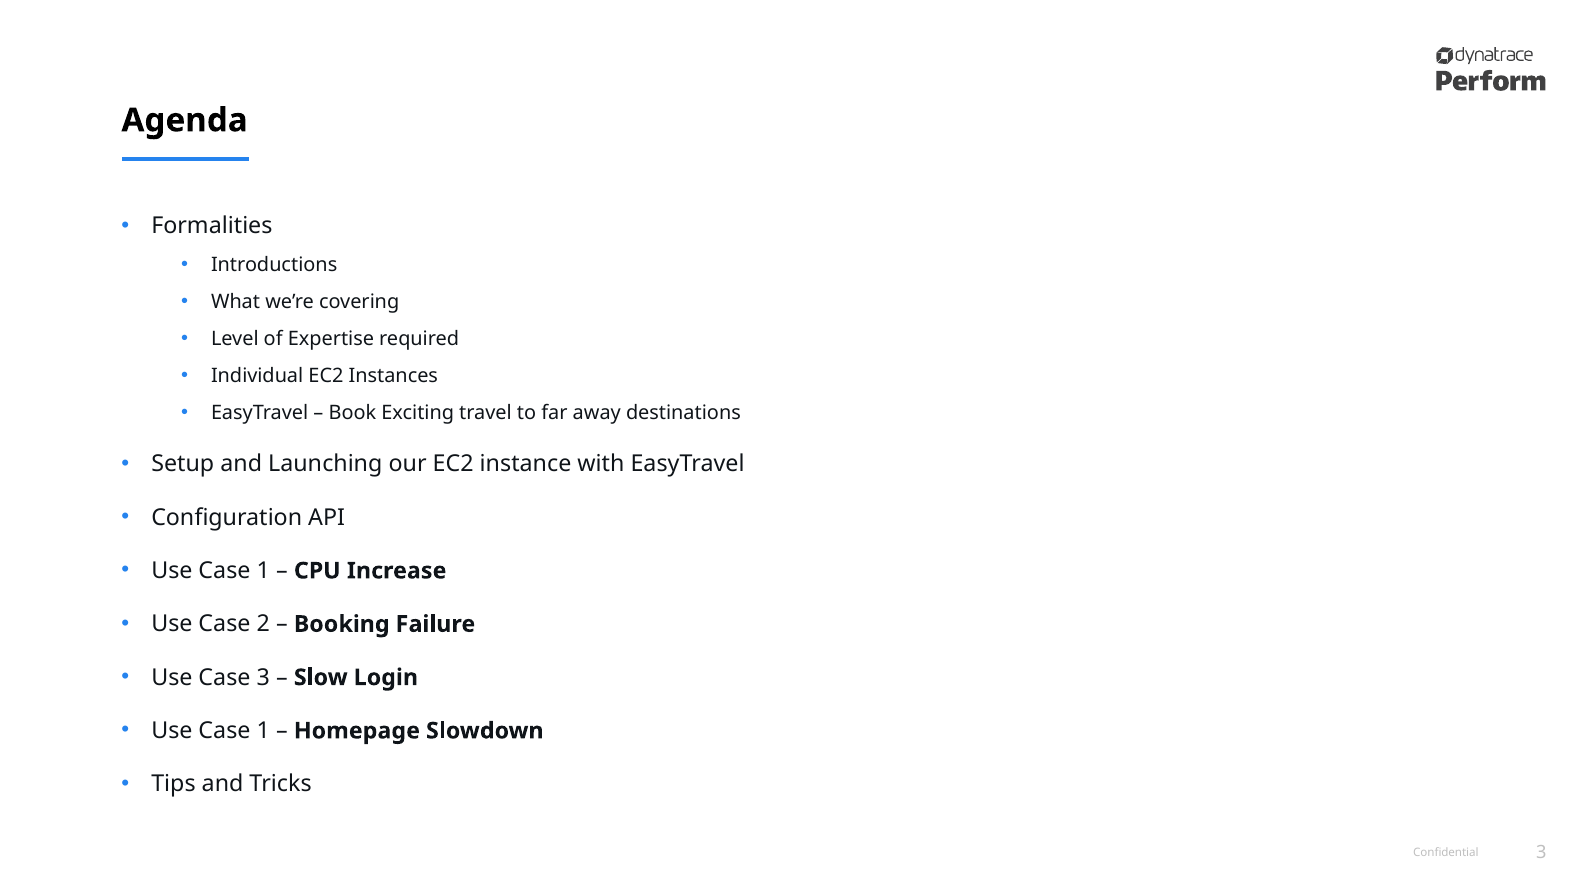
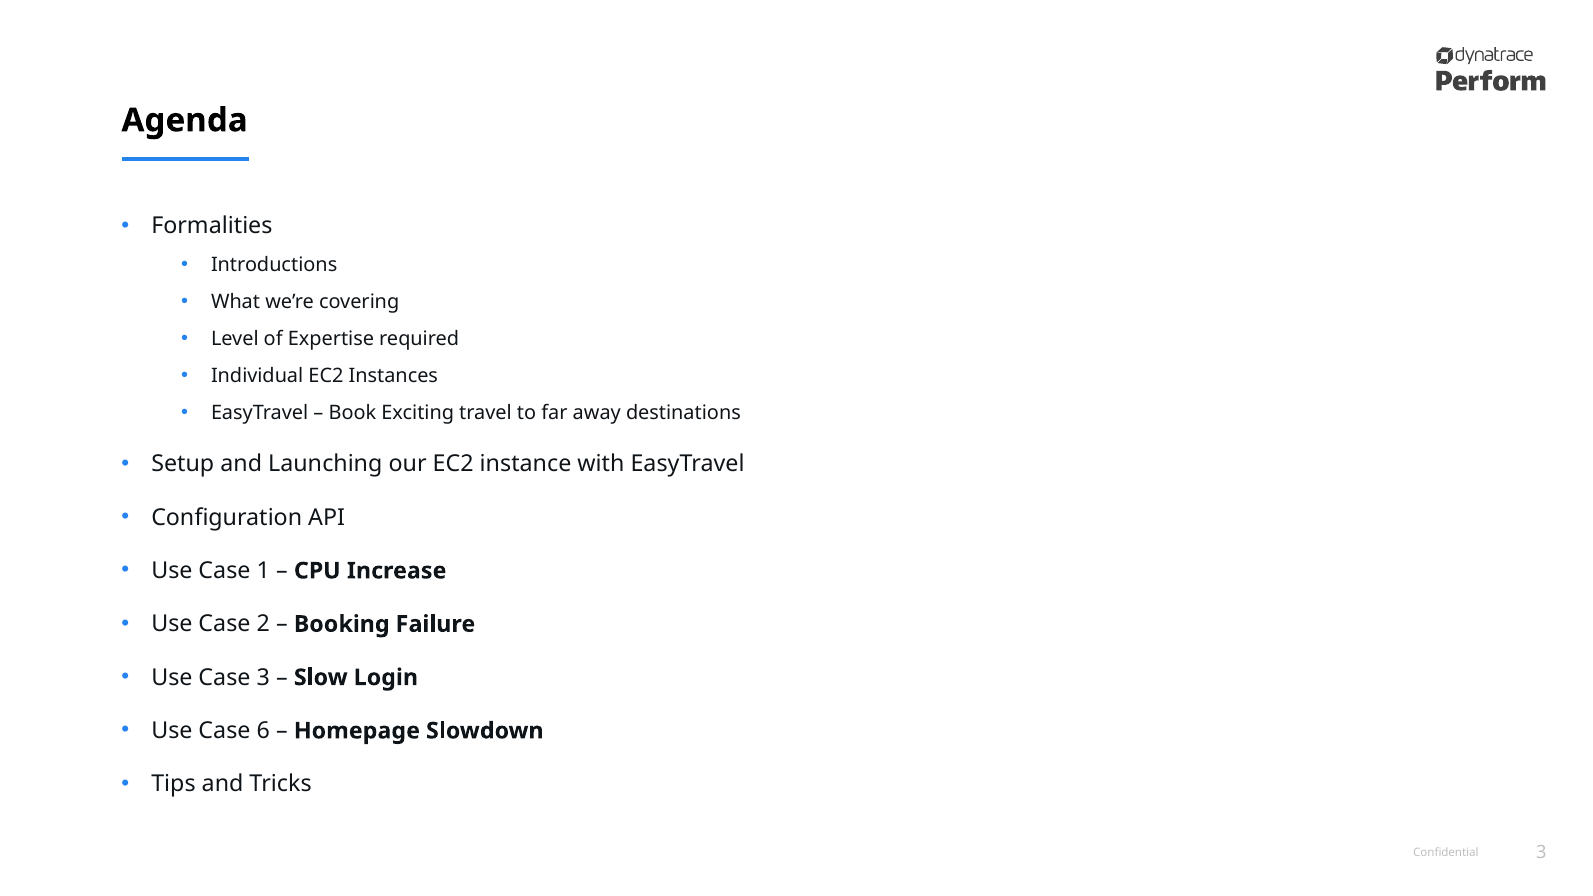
1 at (263, 731): 1 -> 6
